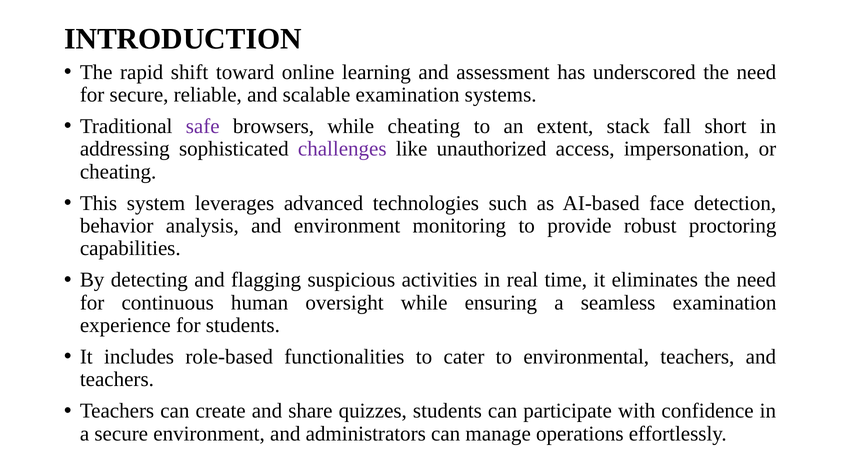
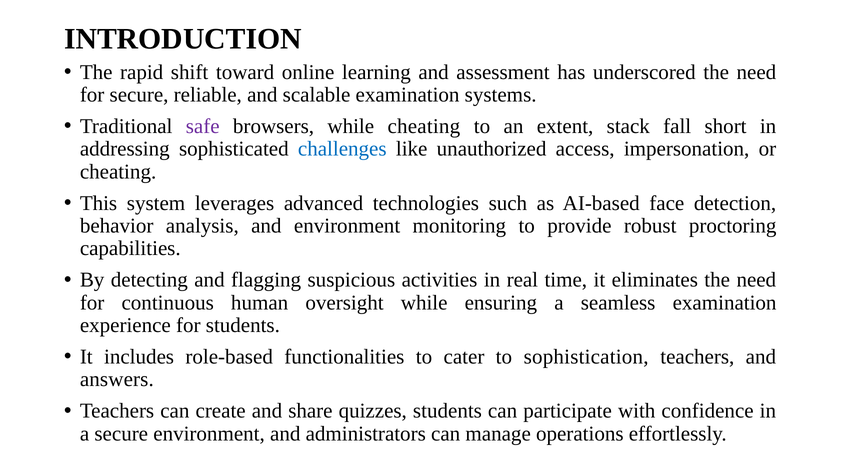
challenges colour: purple -> blue
environmental: environmental -> sophistication
teachers at (117, 380): teachers -> answers
